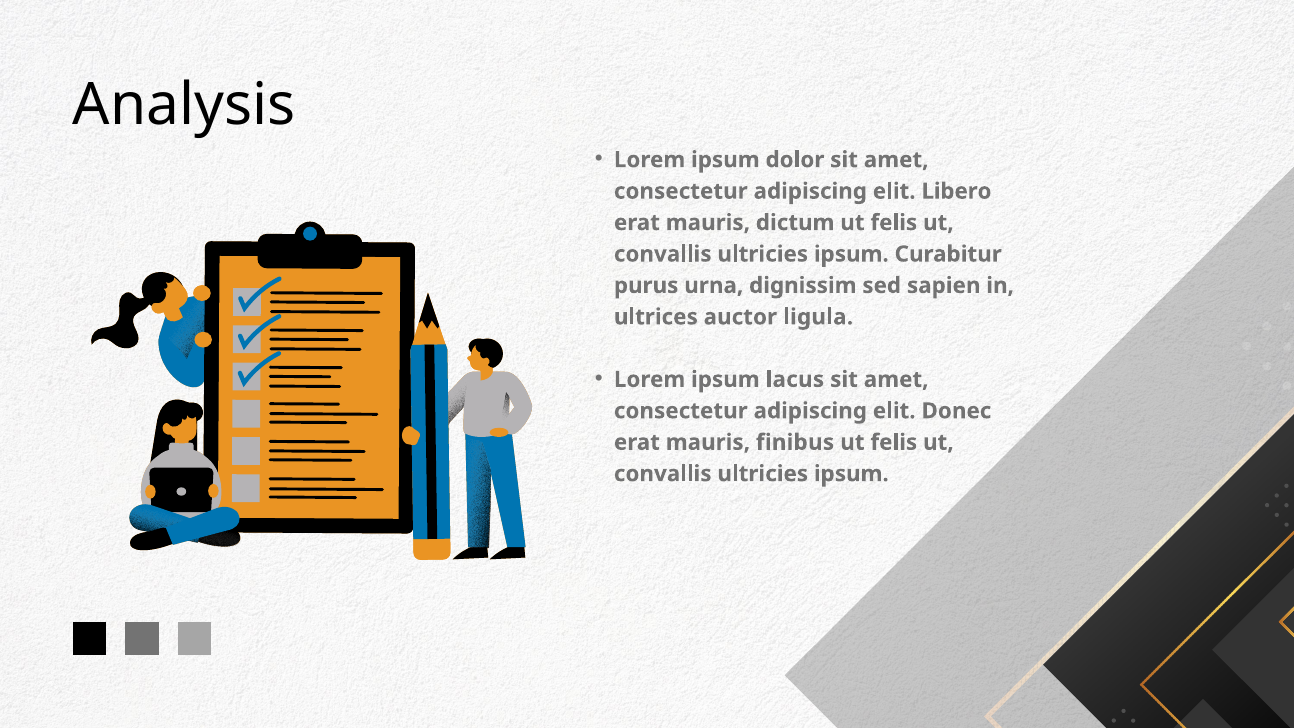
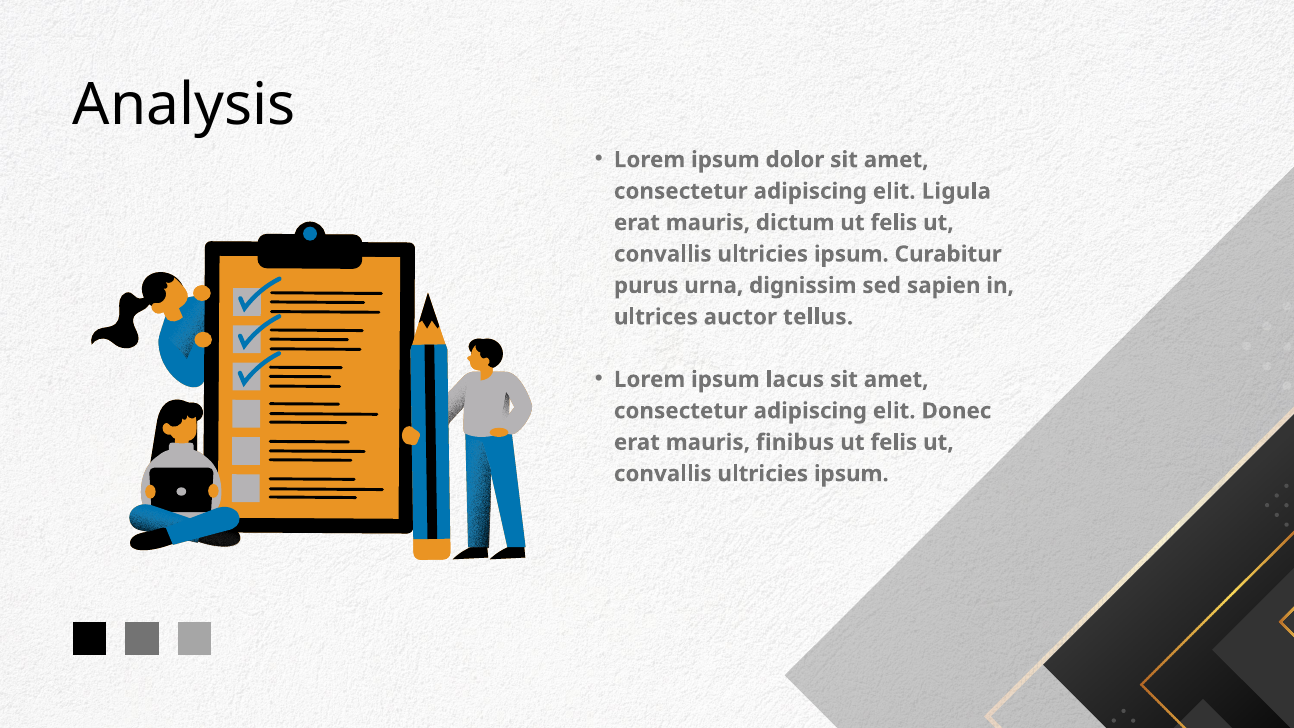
Libero: Libero -> Ligula
ligula: ligula -> tellus
